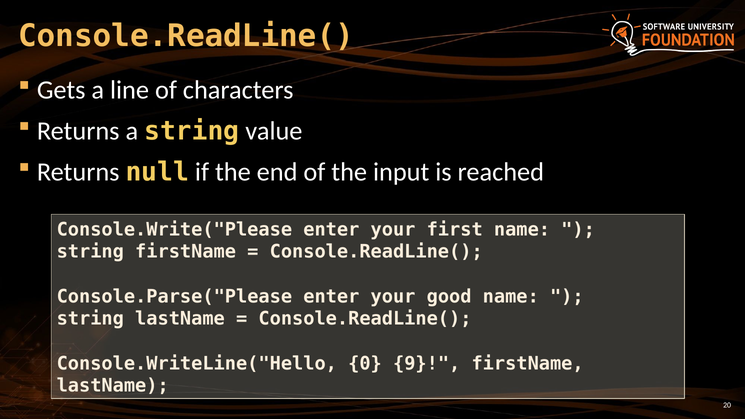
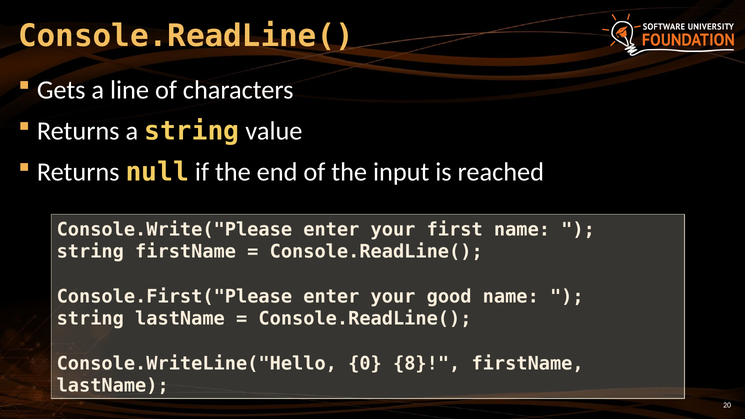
Console.Parse("Please: Console.Parse("Please -> Console.First("Please
9: 9 -> 8
